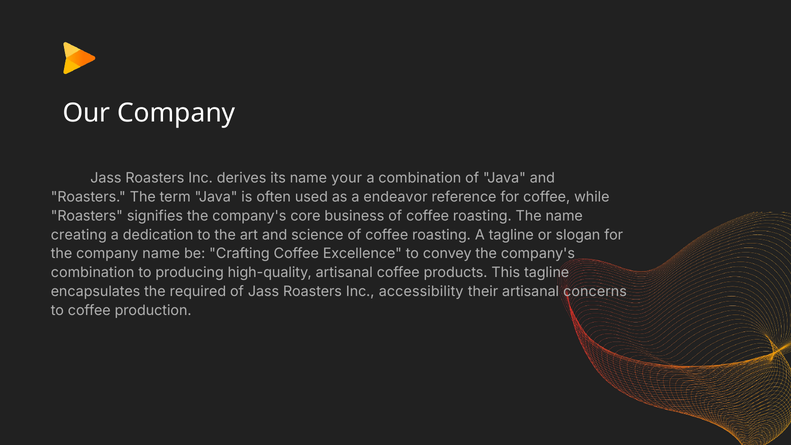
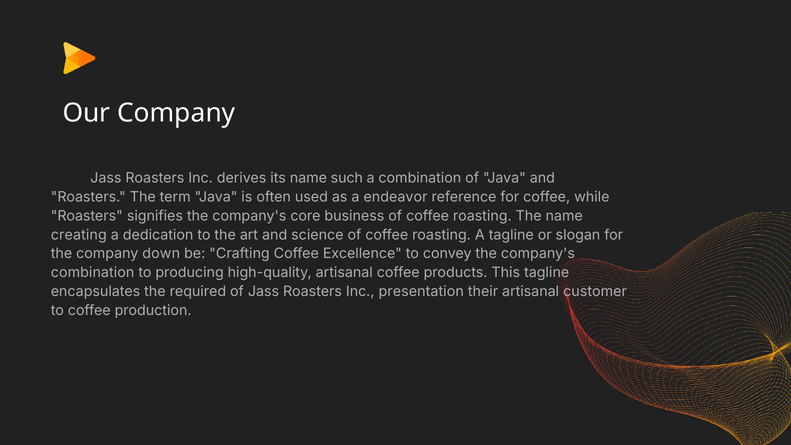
your: your -> such
company name: name -> down
accessibility: accessibility -> presentation
concerns: concerns -> customer
